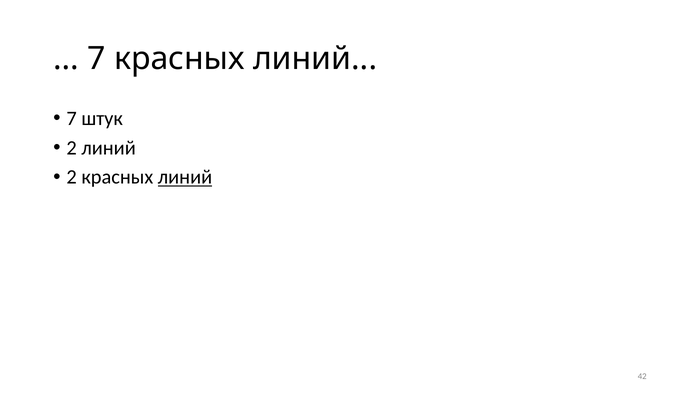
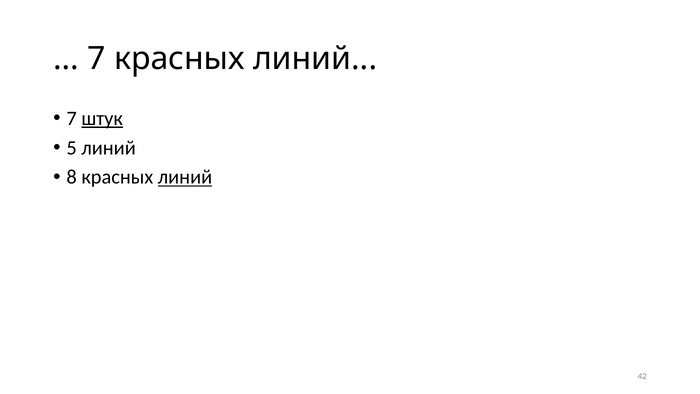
штук underline: none -> present
2 at (72, 148): 2 -> 5
2 at (72, 177): 2 -> 8
